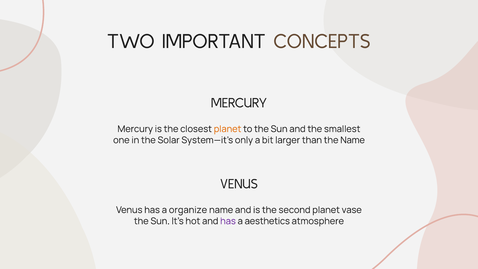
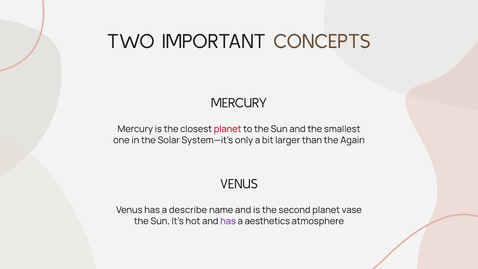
planet at (228, 129) colour: orange -> red
the Name: Name -> Again
organize: organize -> describe
